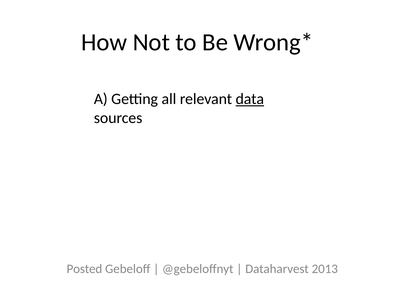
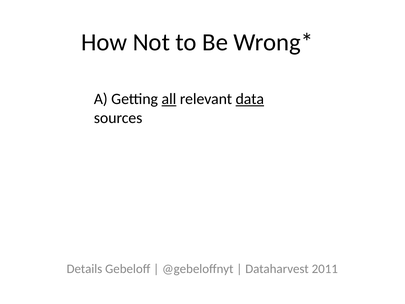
all underline: none -> present
Posted: Posted -> Details
2013: 2013 -> 2011
